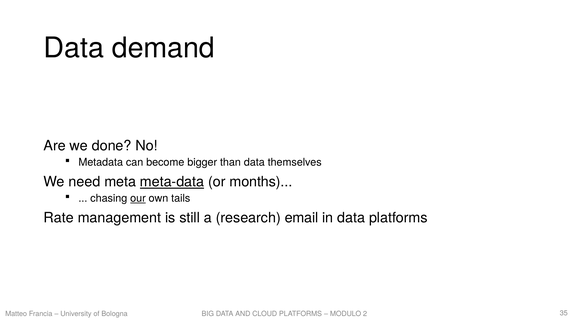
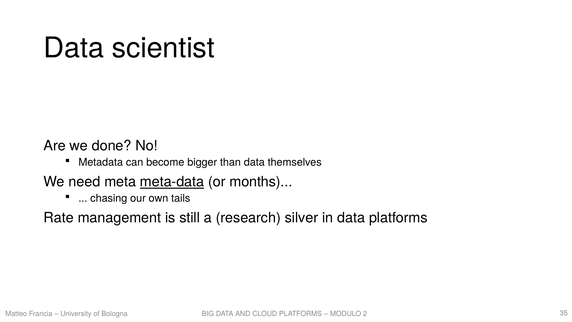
demand: demand -> scientist
our underline: present -> none
email: email -> silver
